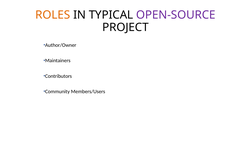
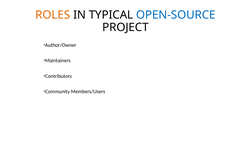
OPEN-SOURCE colour: purple -> blue
